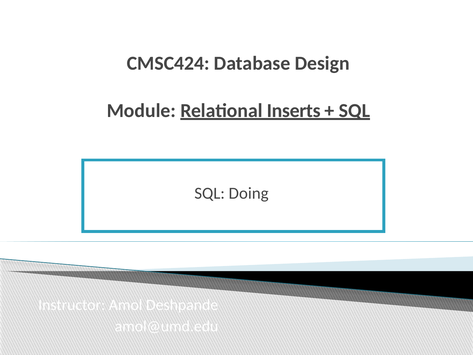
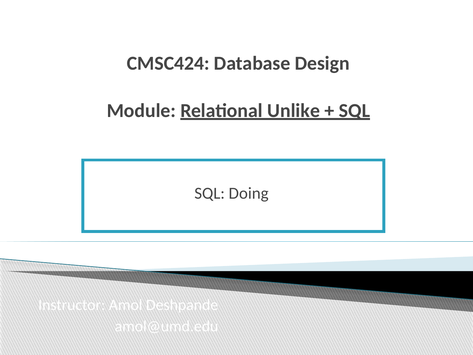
Inserts: Inserts -> Unlike
